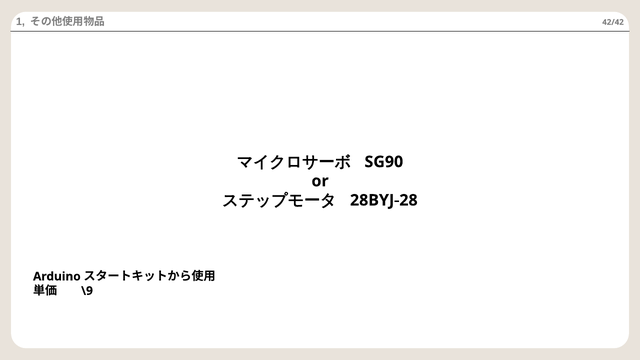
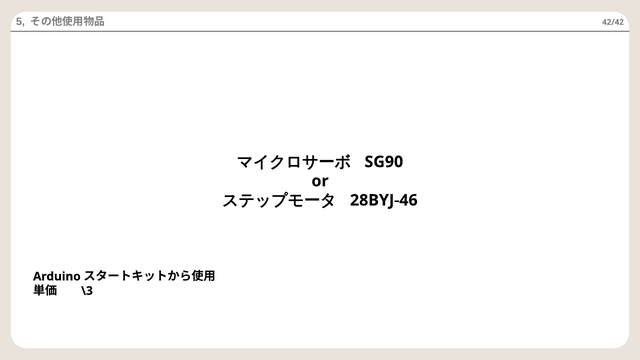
1: 1 -> 5
28BYJ-28: 28BYJ-28 -> 28BYJ-46
\9: \9 -> \3
